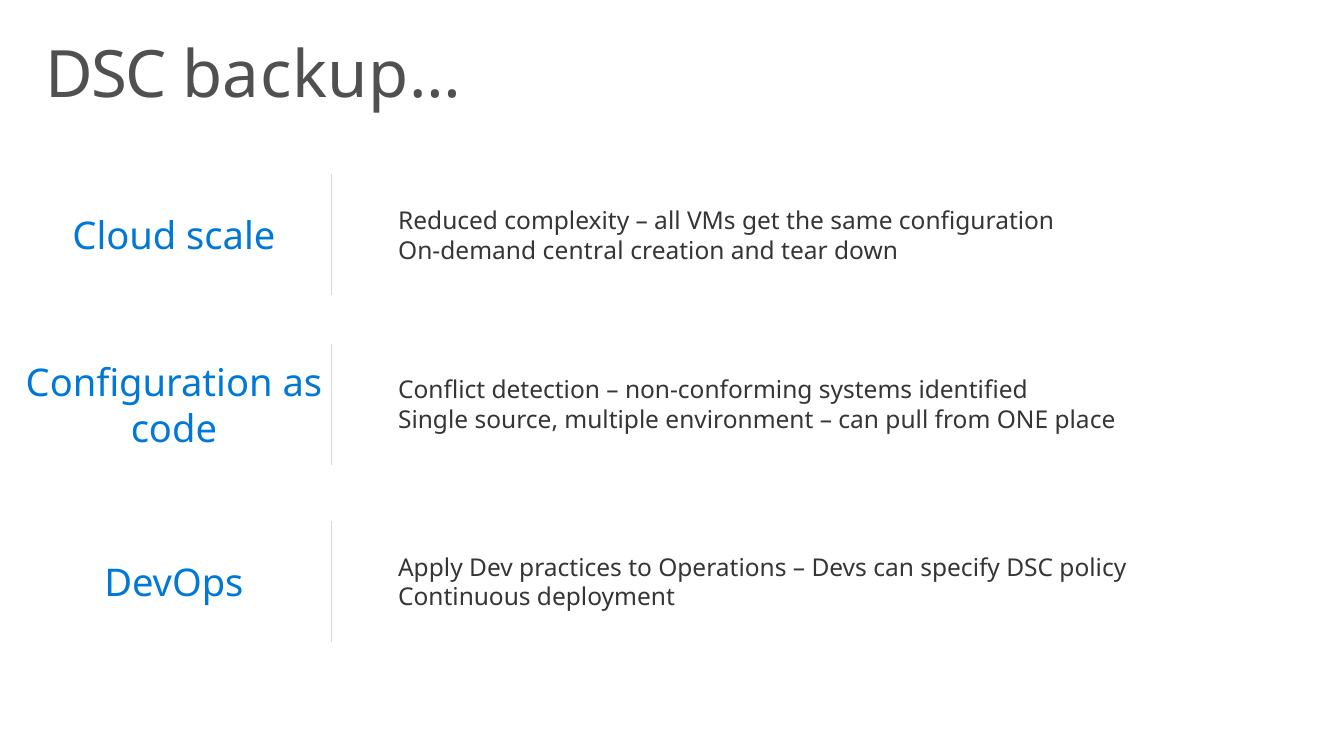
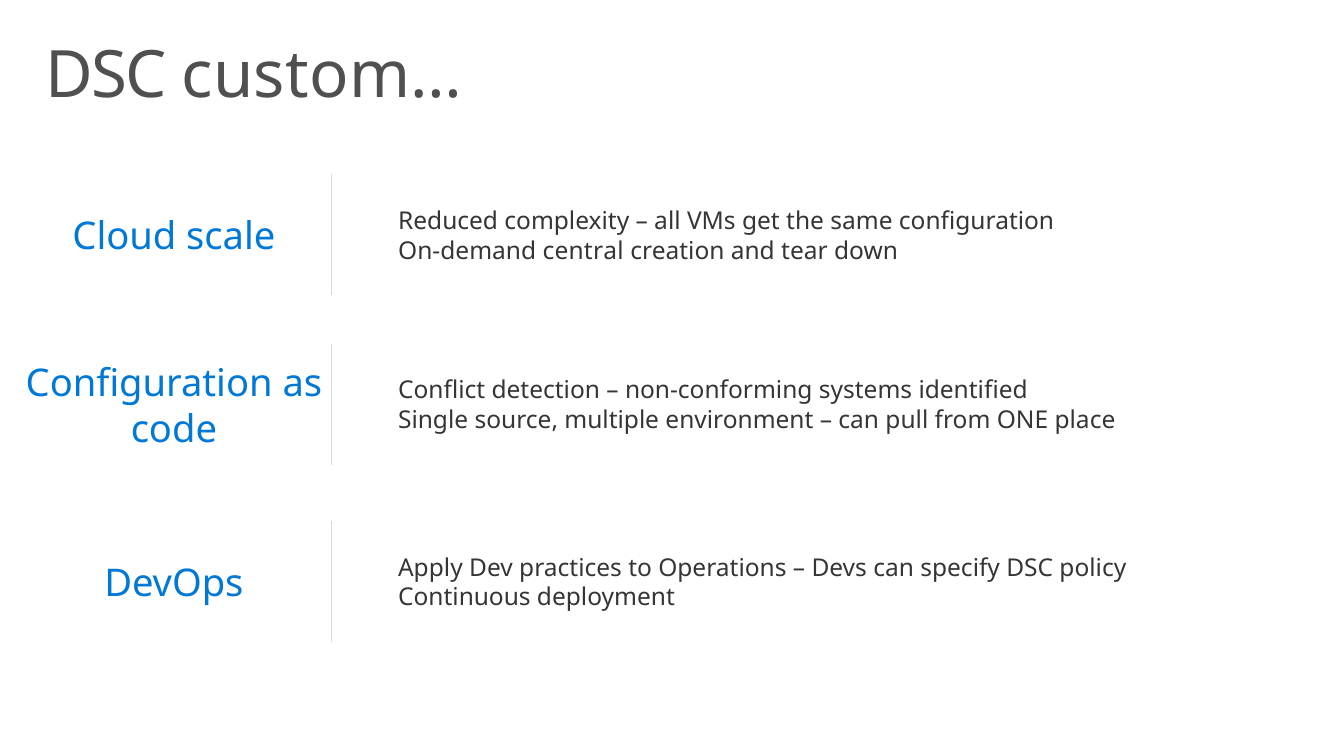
backup…: backup… -> custom…
